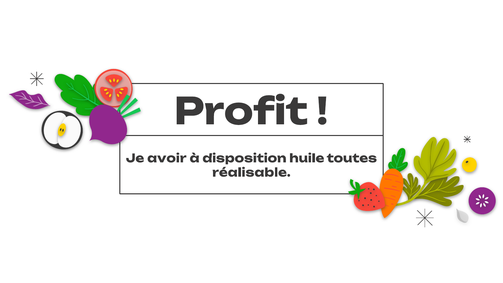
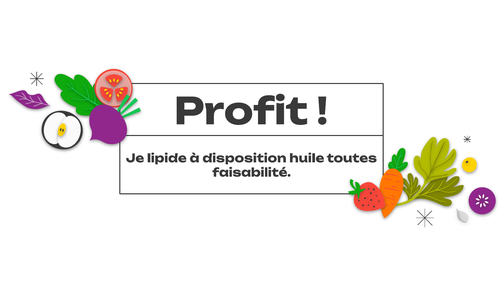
avoir: avoir -> lipide
réalisable: réalisable -> faisabilité
